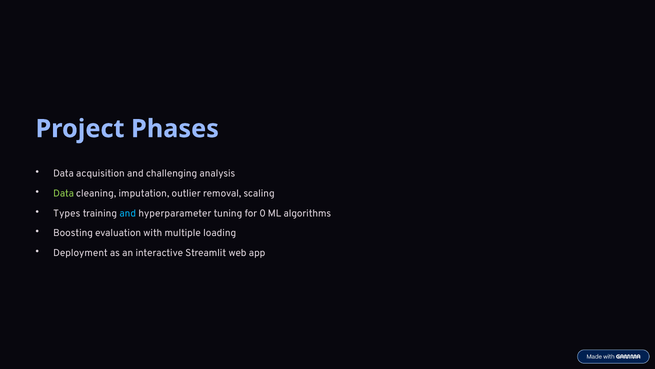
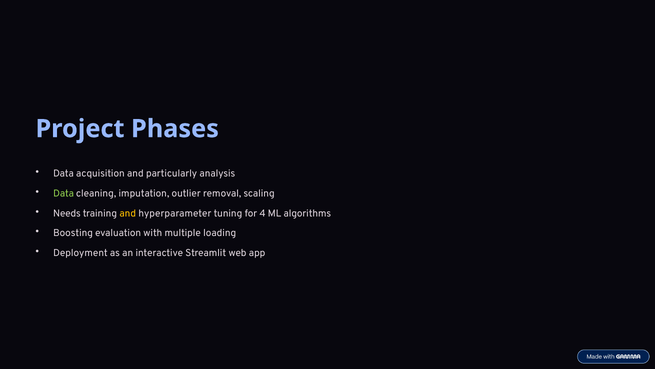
challenging: challenging -> particularly
Types: Types -> Needs
and at (128, 213) colour: light blue -> yellow
0: 0 -> 4
